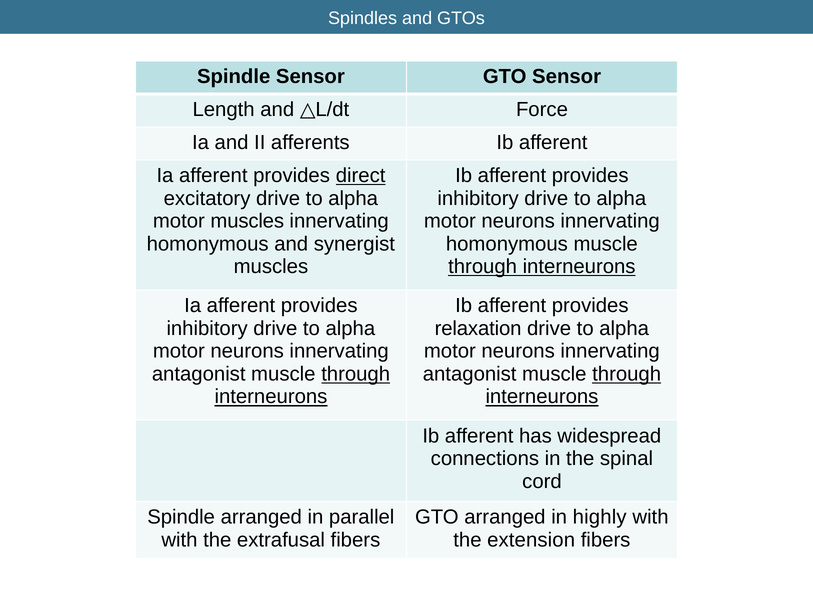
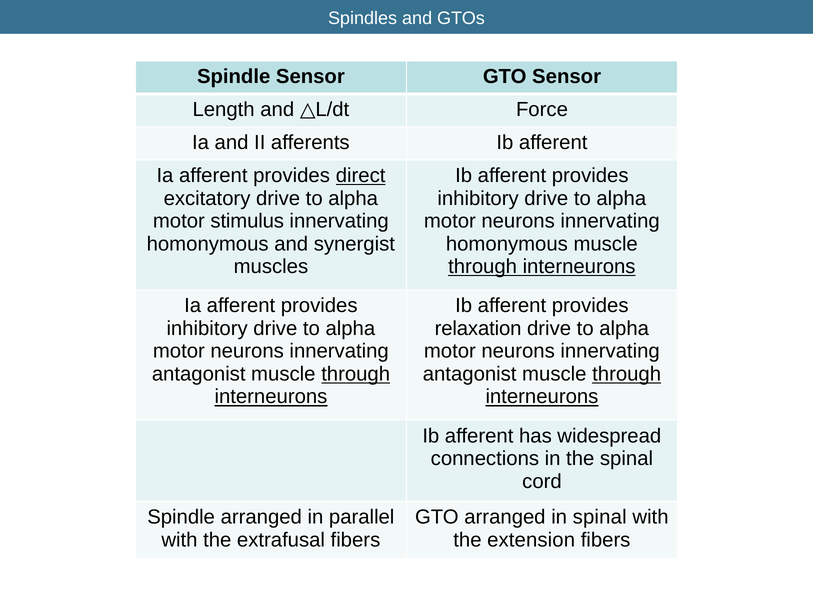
motor muscles: muscles -> stimulus
in highly: highly -> spinal
